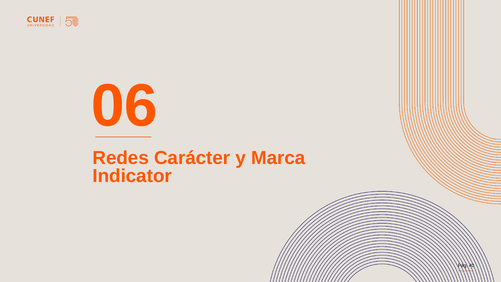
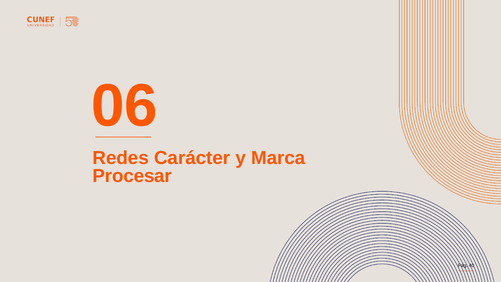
Indicator: Indicator -> Procesar
